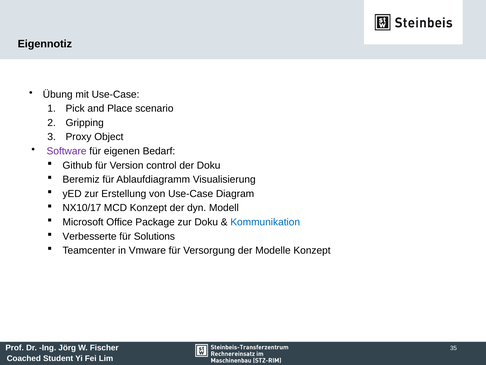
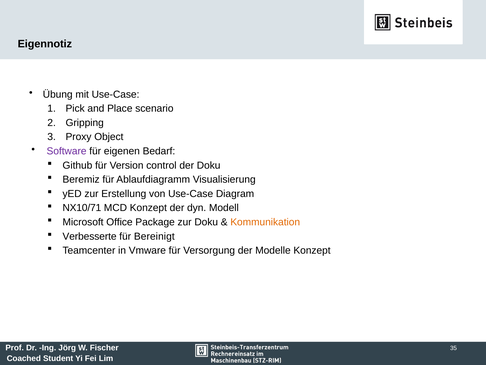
NX10/17: NX10/17 -> NX10/71
Kommunikation colour: blue -> orange
Solutions: Solutions -> Bereinigt
